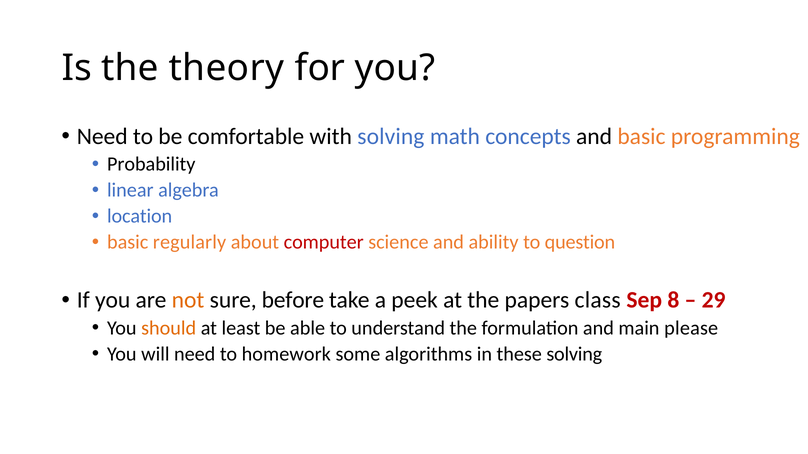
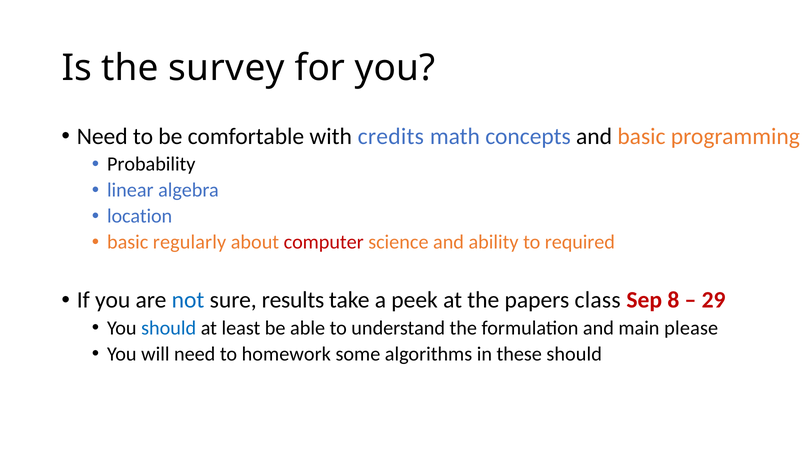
theory: theory -> survey
with solving: solving -> credits
question: question -> required
not colour: orange -> blue
before: before -> results
should at (169, 328) colour: orange -> blue
these solving: solving -> should
